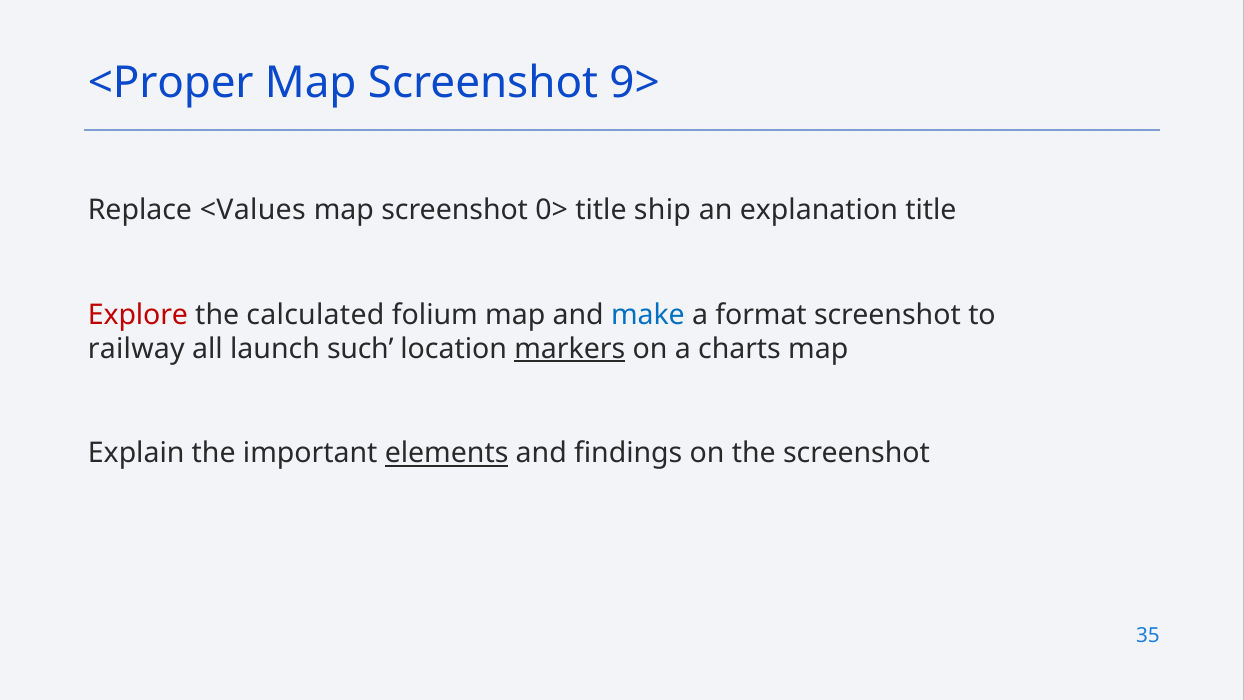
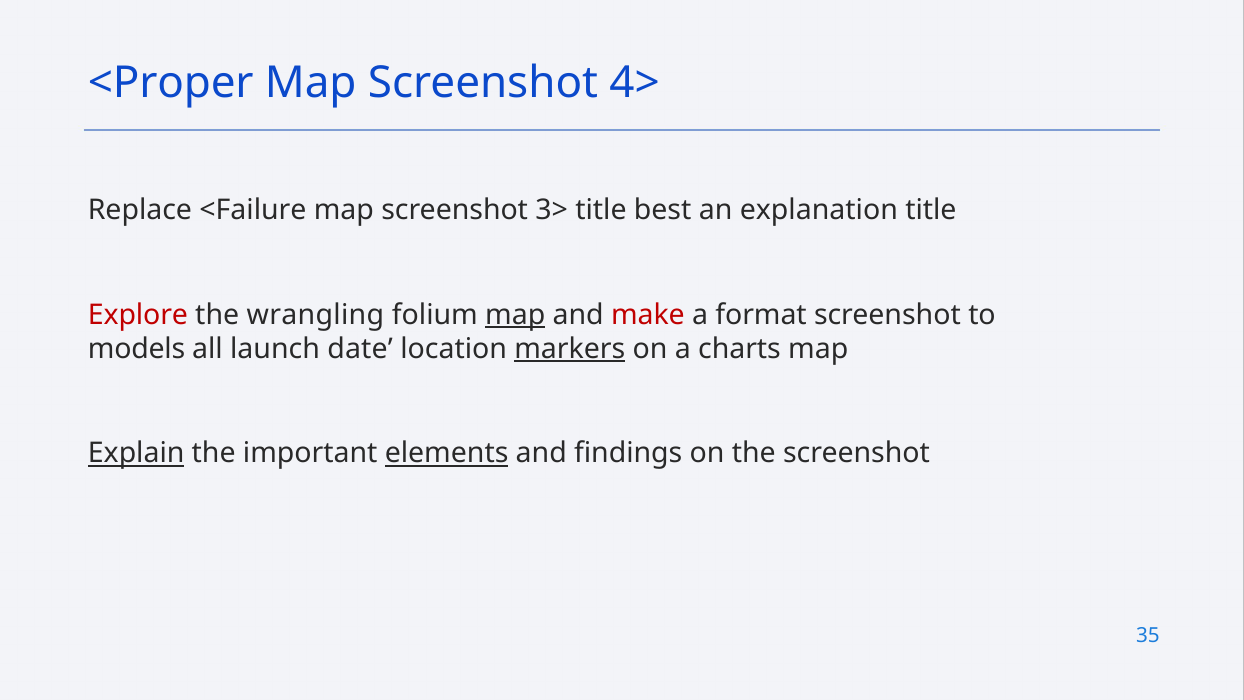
9>: 9> -> 4>
<Values: <Values -> <Failure
0>: 0> -> 3>
ship: ship -> best
calculated: calculated -> wrangling
map at (515, 315) underline: none -> present
make colour: blue -> red
railway: railway -> models
such: such -> date
Explain underline: none -> present
